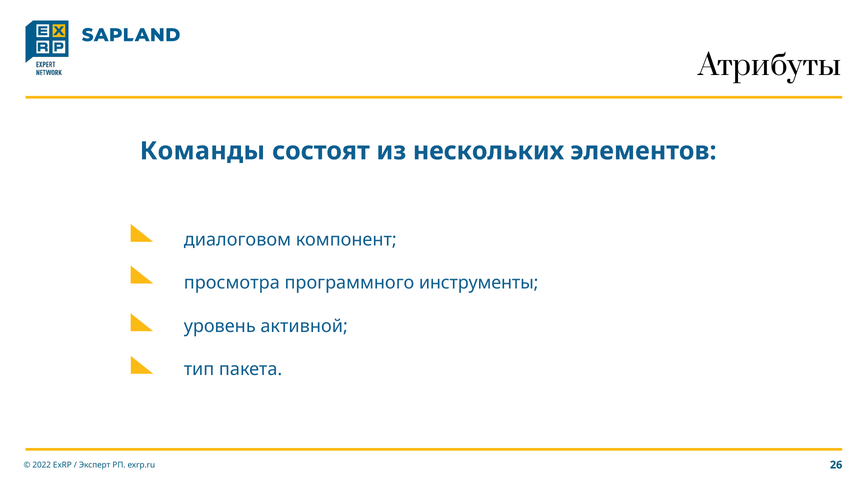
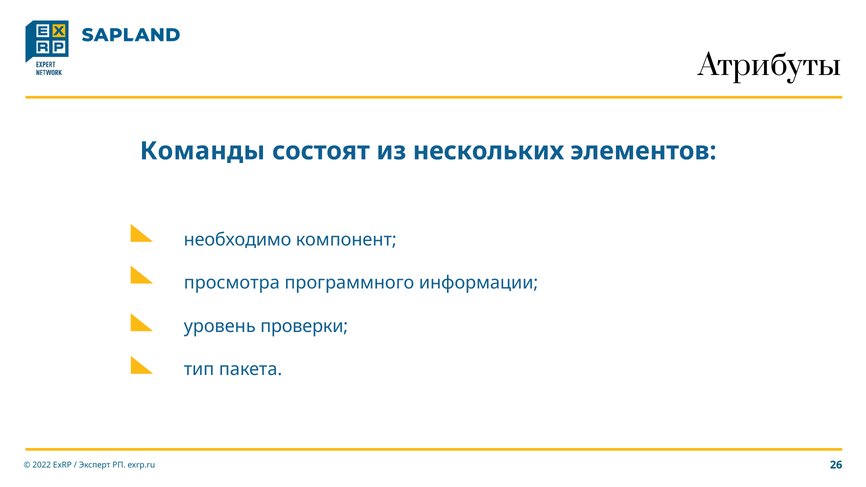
диалоговом: диалоговом -> необходимо
инструменты: инструменты -> информации
активной: активной -> проверки
